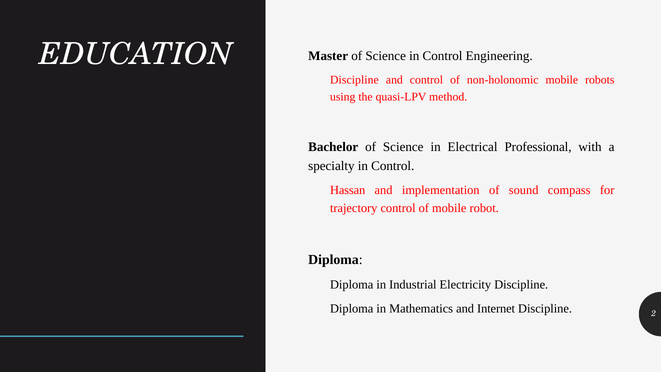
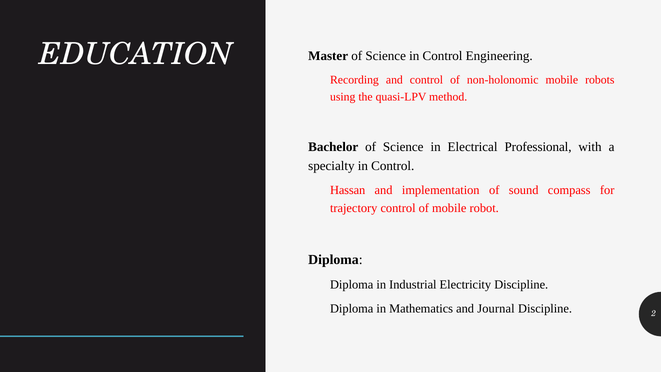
Discipline at (354, 80): Discipline -> Recording
Internet: Internet -> Journal
